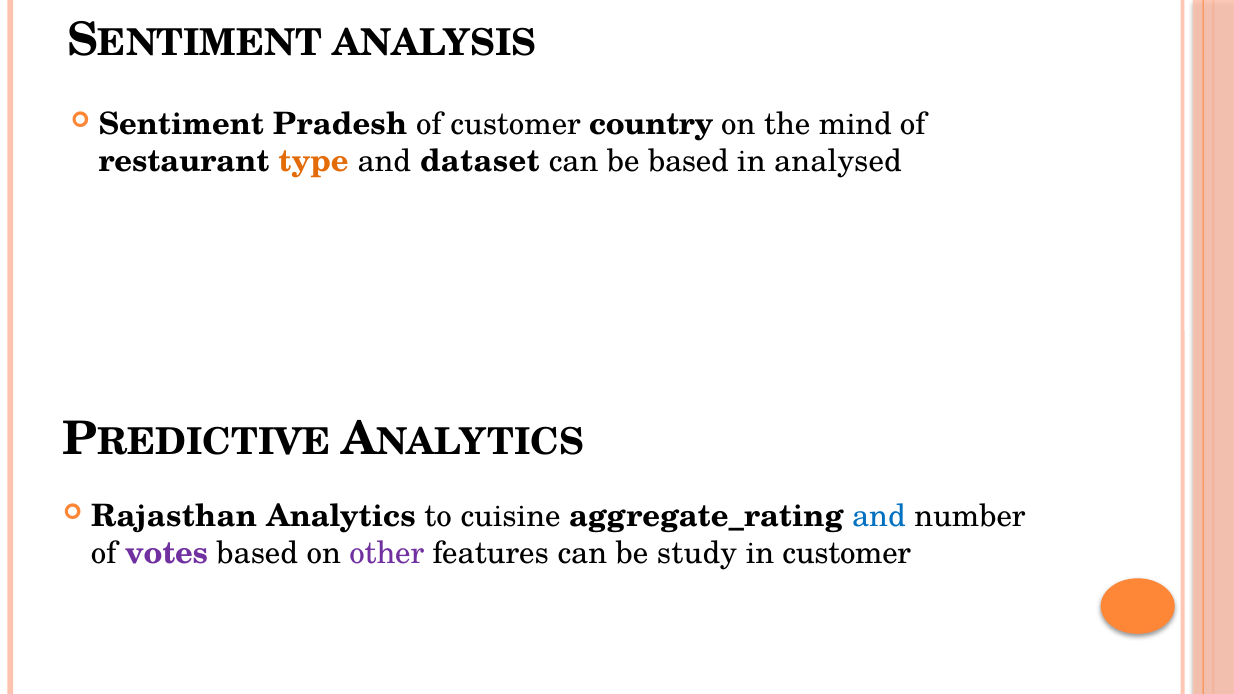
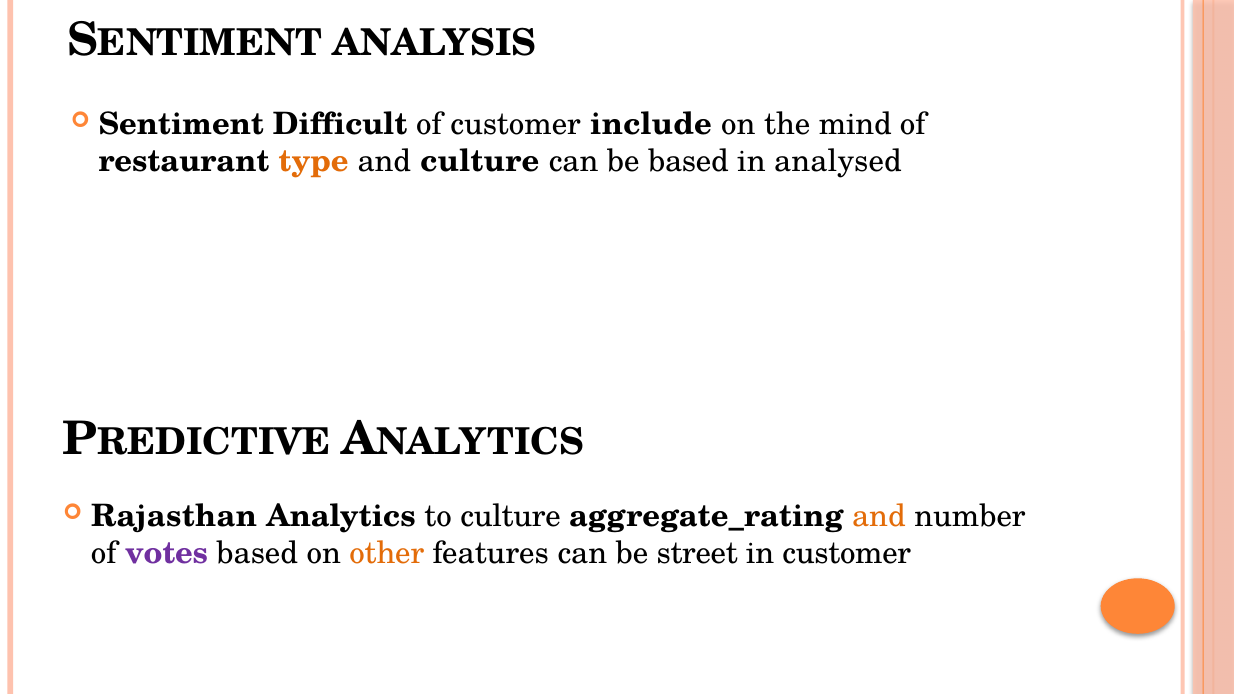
Pradesh: Pradesh -> Difficult
country: country -> include
and dataset: dataset -> culture
to cuisine: cuisine -> culture
and at (879, 516) colour: blue -> orange
other colour: purple -> orange
study: study -> street
